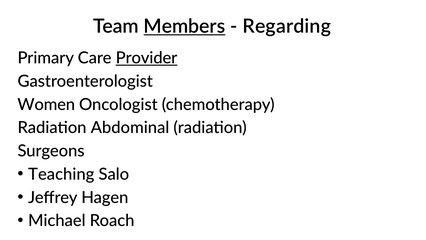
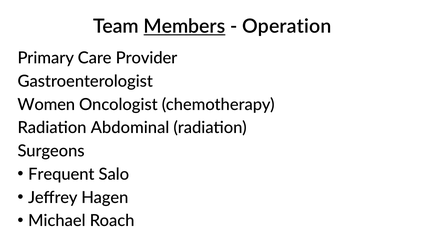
Regarding: Regarding -> Operation
Provider underline: present -> none
Teaching: Teaching -> Frequent
